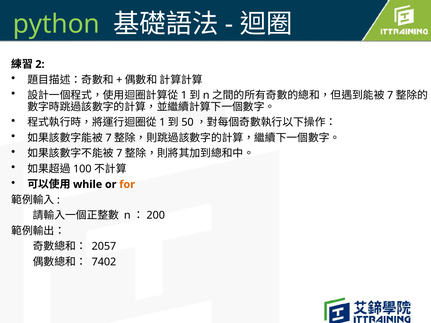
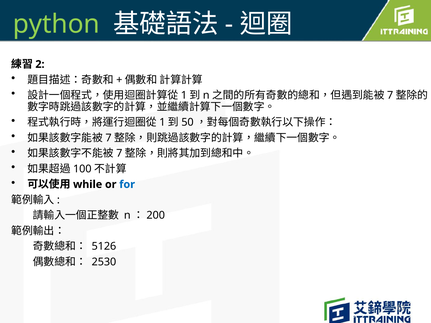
for colour: orange -> blue
2057: 2057 -> 5126
7402: 7402 -> 2530
